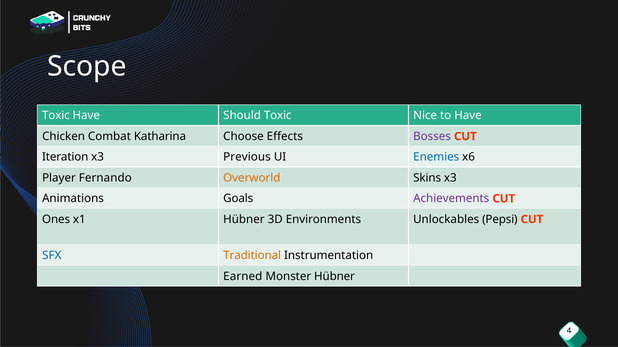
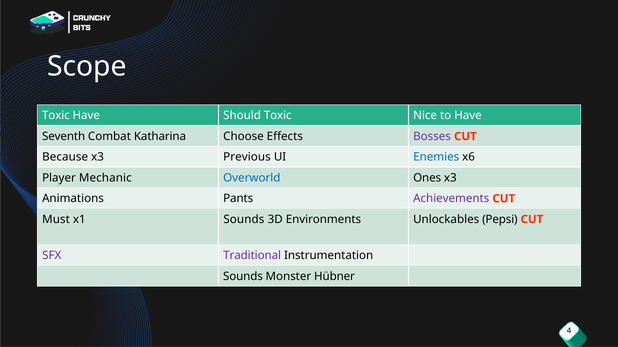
Chicken: Chicken -> Seventh
Iteration: Iteration -> Because
Fernando: Fernando -> Mechanic
Overworld colour: orange -> blue
Skins: Skins -> Ones
Goals: Goals -> Pants
Ones: Ones -> Must
Hübner at (244, 220): Hübner -> Sounds
SFX colour: blue -> purple
Traditional colour: orange -> purple
Earned at (243, 277): Earned -> Sounds
